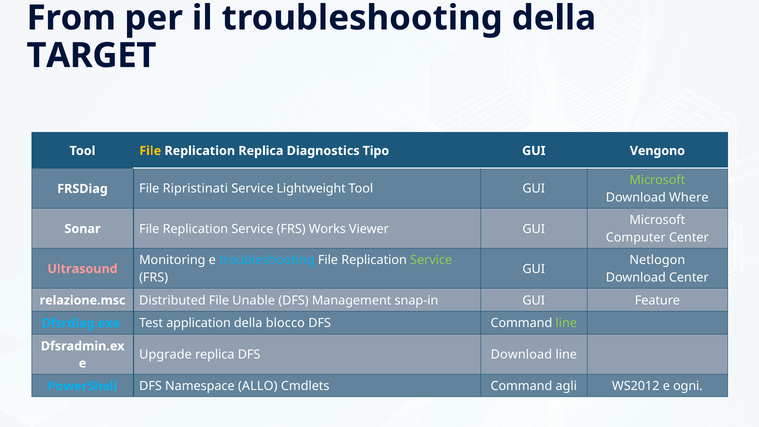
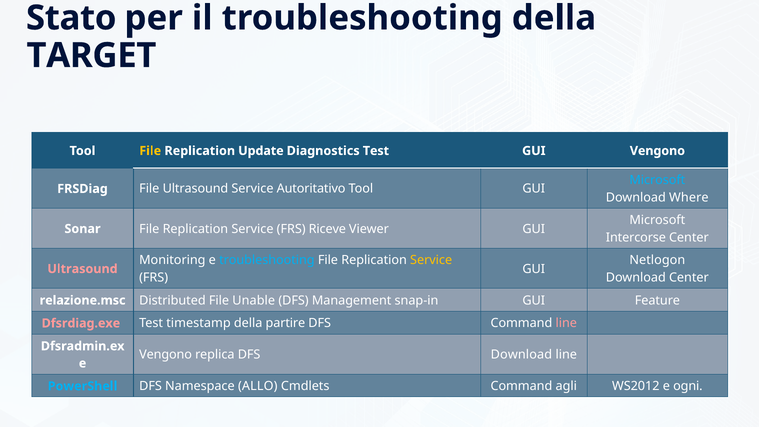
From: From -> Stato
Replication Replica: Replica -> Update
Diagnostics Tipo: Tipo -> Test
Microsoft at (657, 180) colour: light green -> light blue
File Ripristinati: Ripristinati -> Ultrasound
Lightweight: Lightweight -> Autoritativo
Works: Works -> Riceve
Computer: Computer -> Intercorse
Service at (431, 260) colour: light green -> yellow
Dfsrdiag.exe colour: light blue -> pink
application: application -> timestamp
blocco: blocco -> partire
line at (566, 323) colour: light green -> pink
Upgrade at (166, 355): Upgrade -> Vengono
